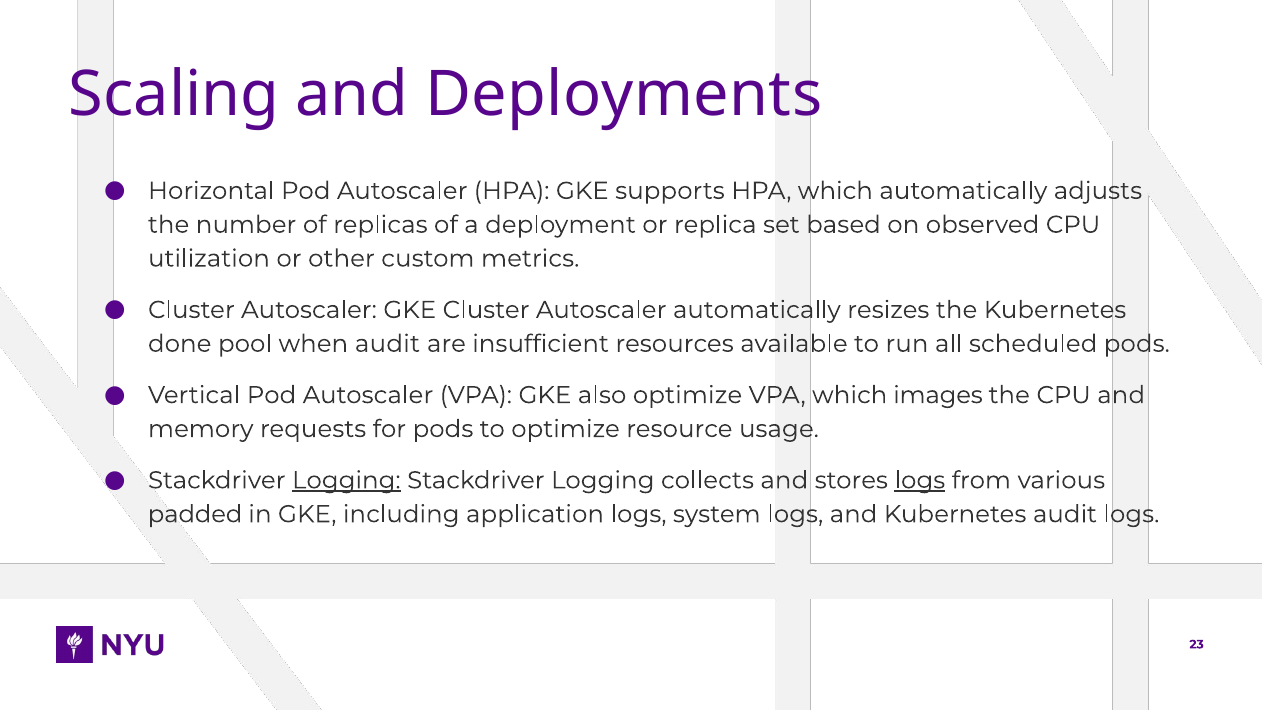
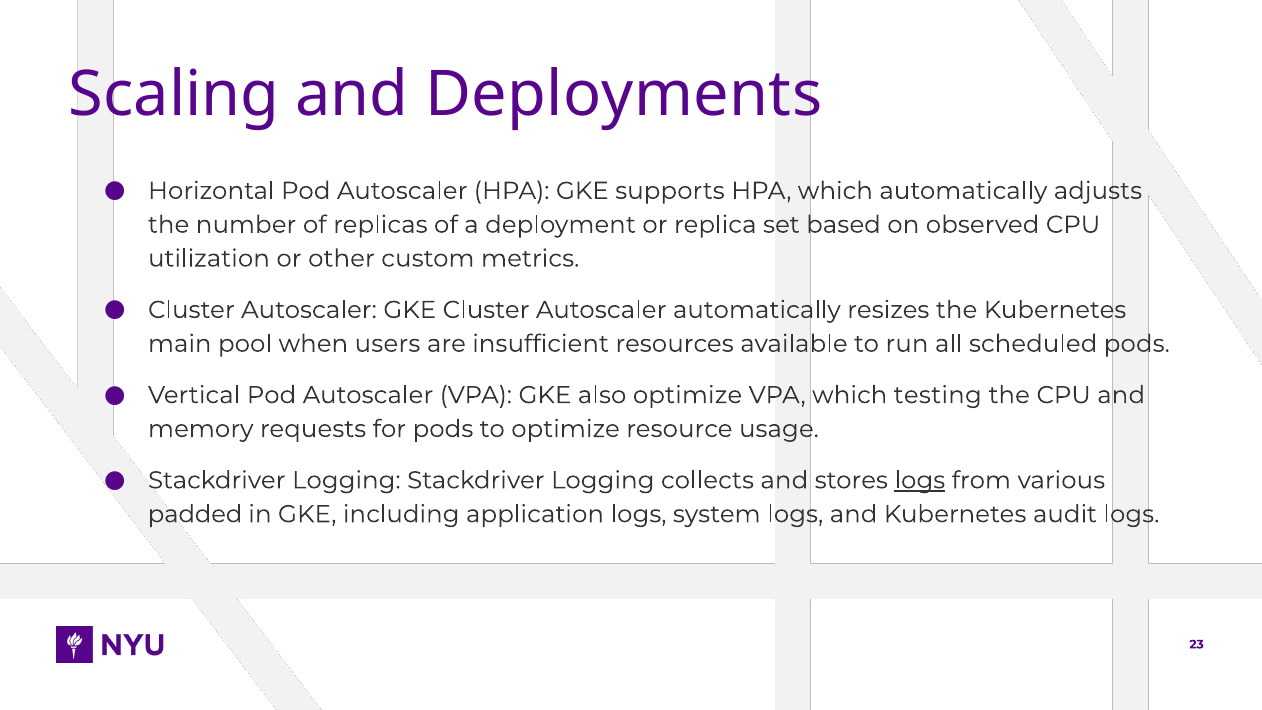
done: done -> main
when audit: audit -> users
images: images -> testing
Logging at (346, 480) underline: present -> none
